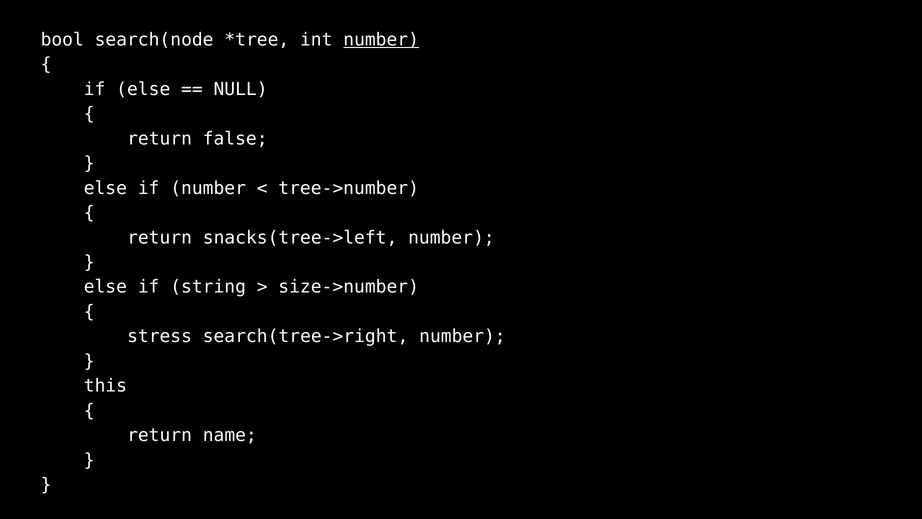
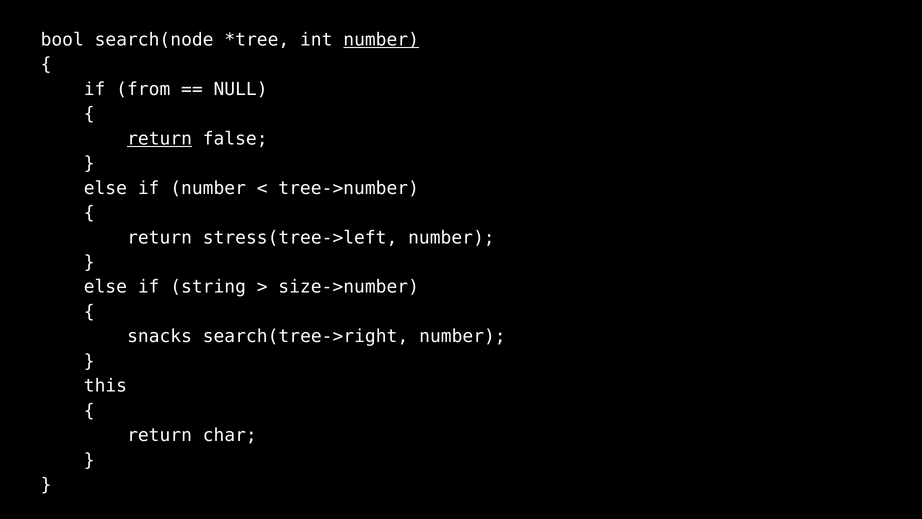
if else: else -> from
return at (160, 139) underline: none -> present
snacks(tree->left: snacks(tree->left -> stress(tree->left
stress: stress -> snacks
name: name -> char
